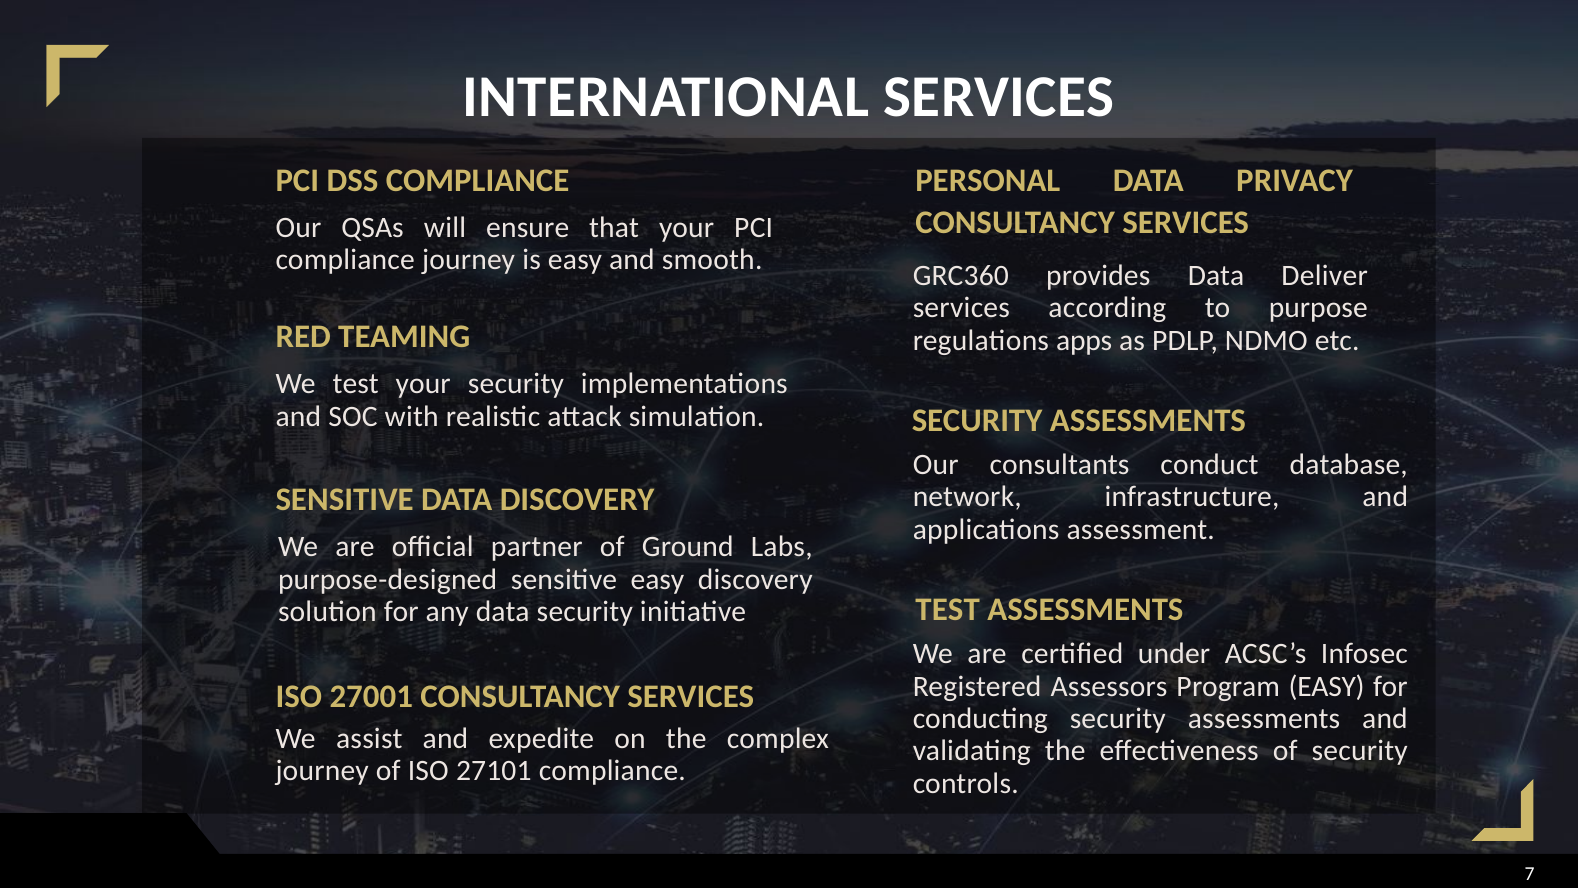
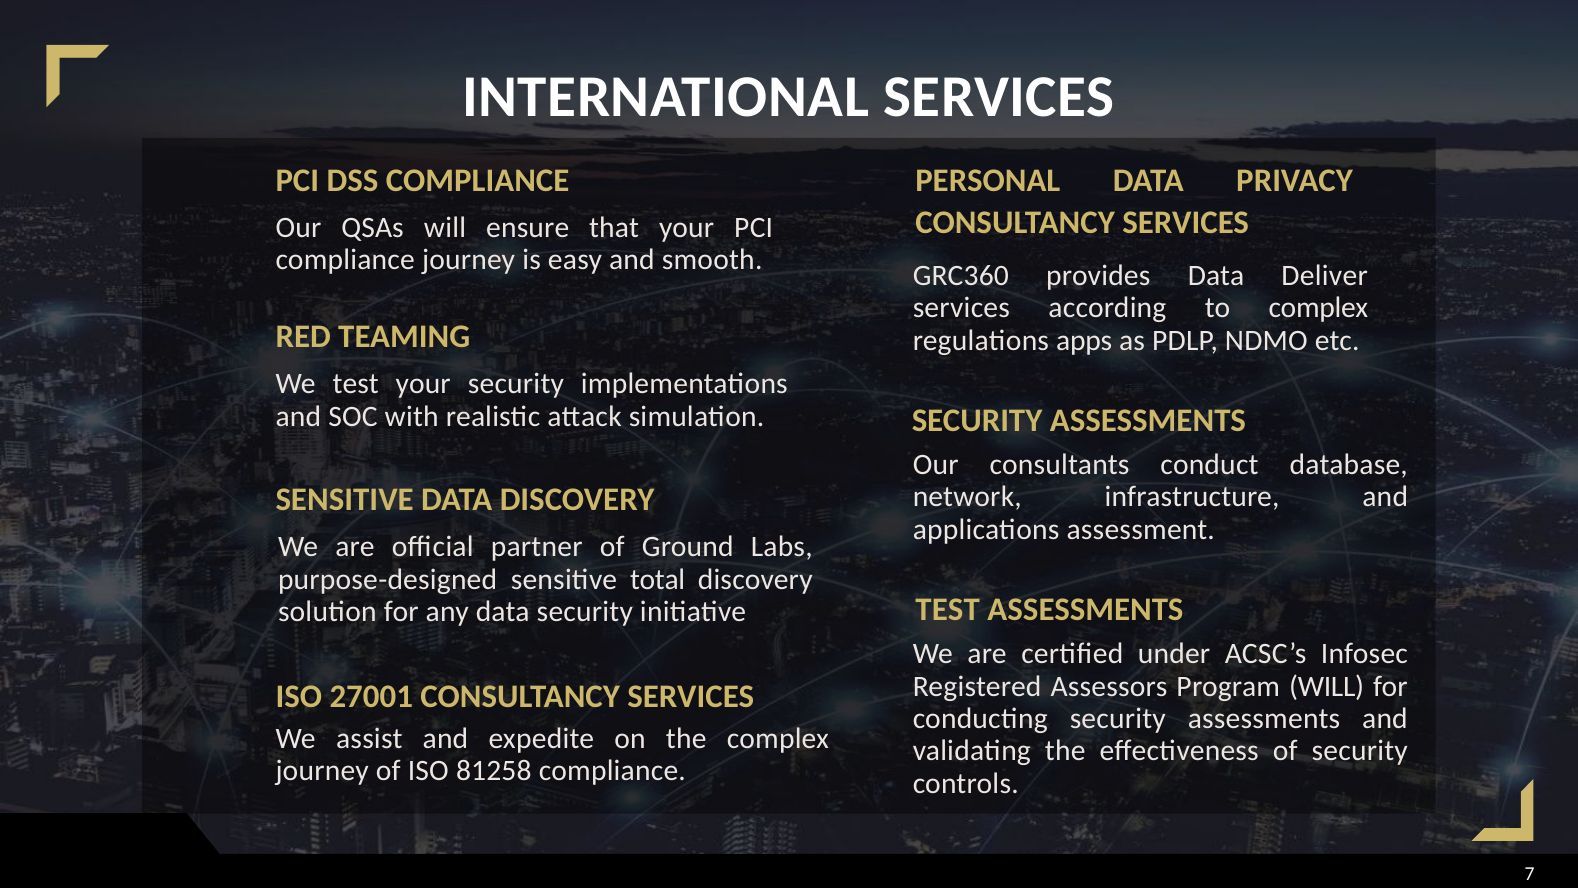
to purpose: purpose -> complex
sensitive easy: easy -> total
Program EASY: EASY -> WILL
27101: 27101 -> 81258
